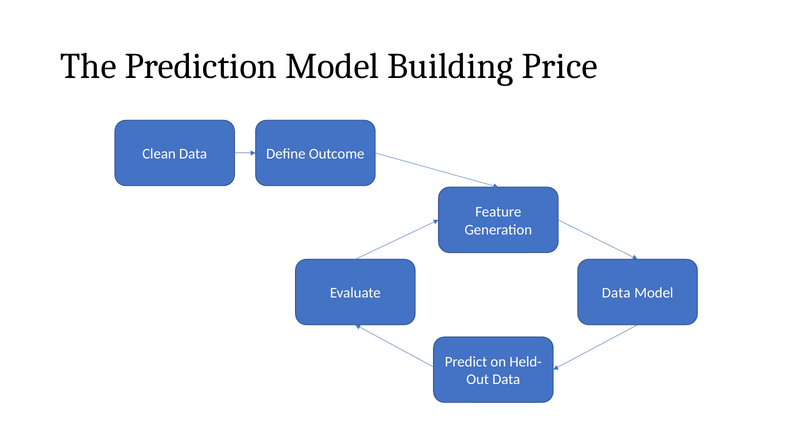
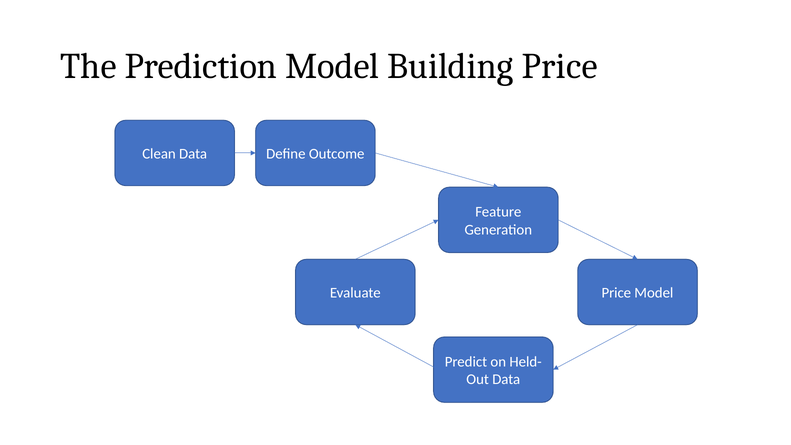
Data at (616, 293): Data -> Price
